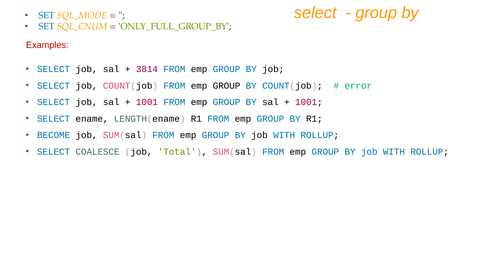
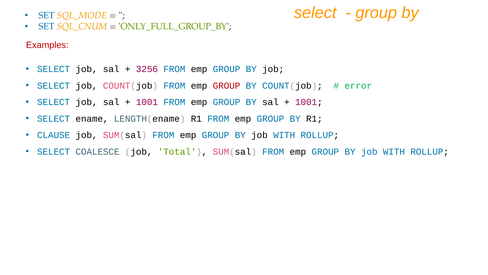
3814: 3814 -> 3256
GROUP at (227, 86) colour: black -> red
BECOME: BECOME -> CLAUSE
